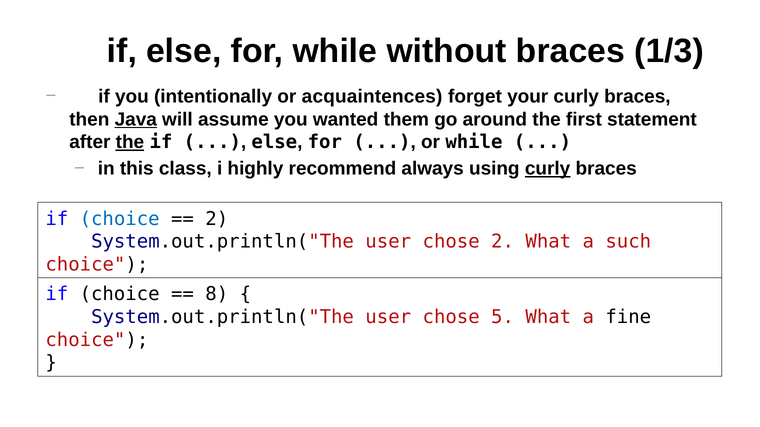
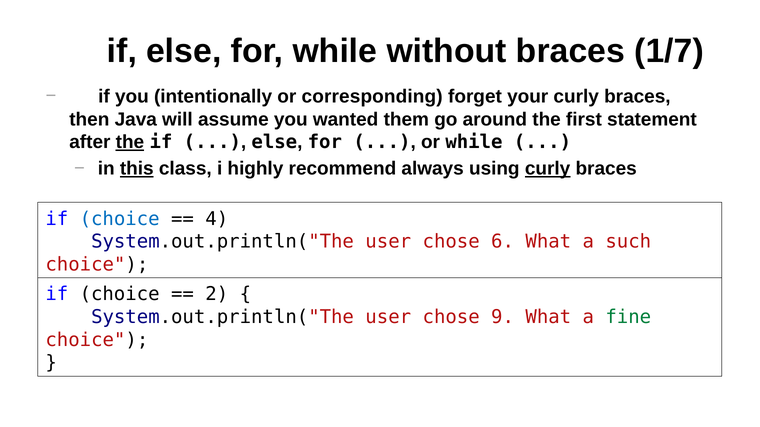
1/3: 1/3 -> 1/7
acquaintences: acquaintences -> corresponding
Java underline: present -> none
this underline: none -> present
2 at (217, 219): 2 -> 4
chose 2: 2 -> 6
8: 8 -> 2
5: 5 -> 9
fine colour: black -> green
